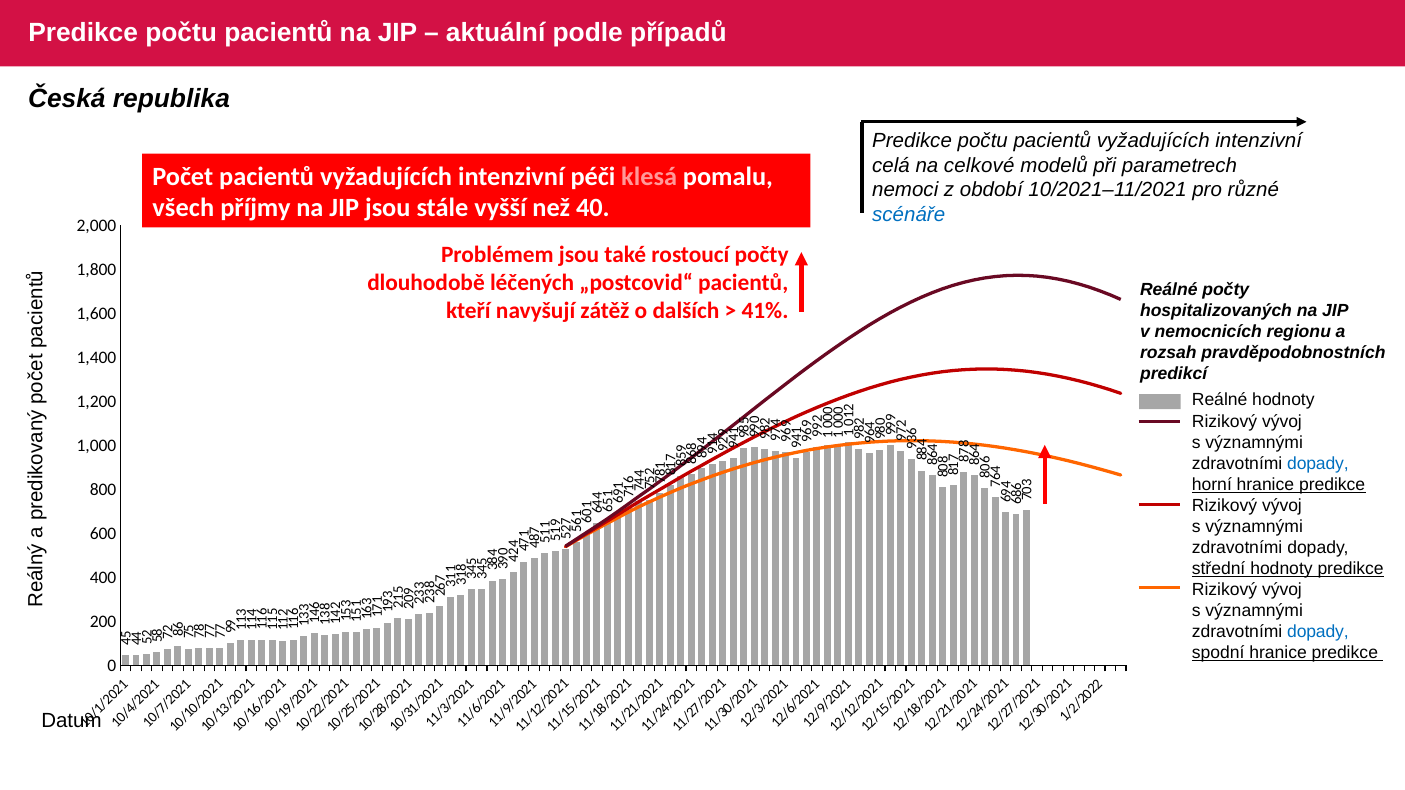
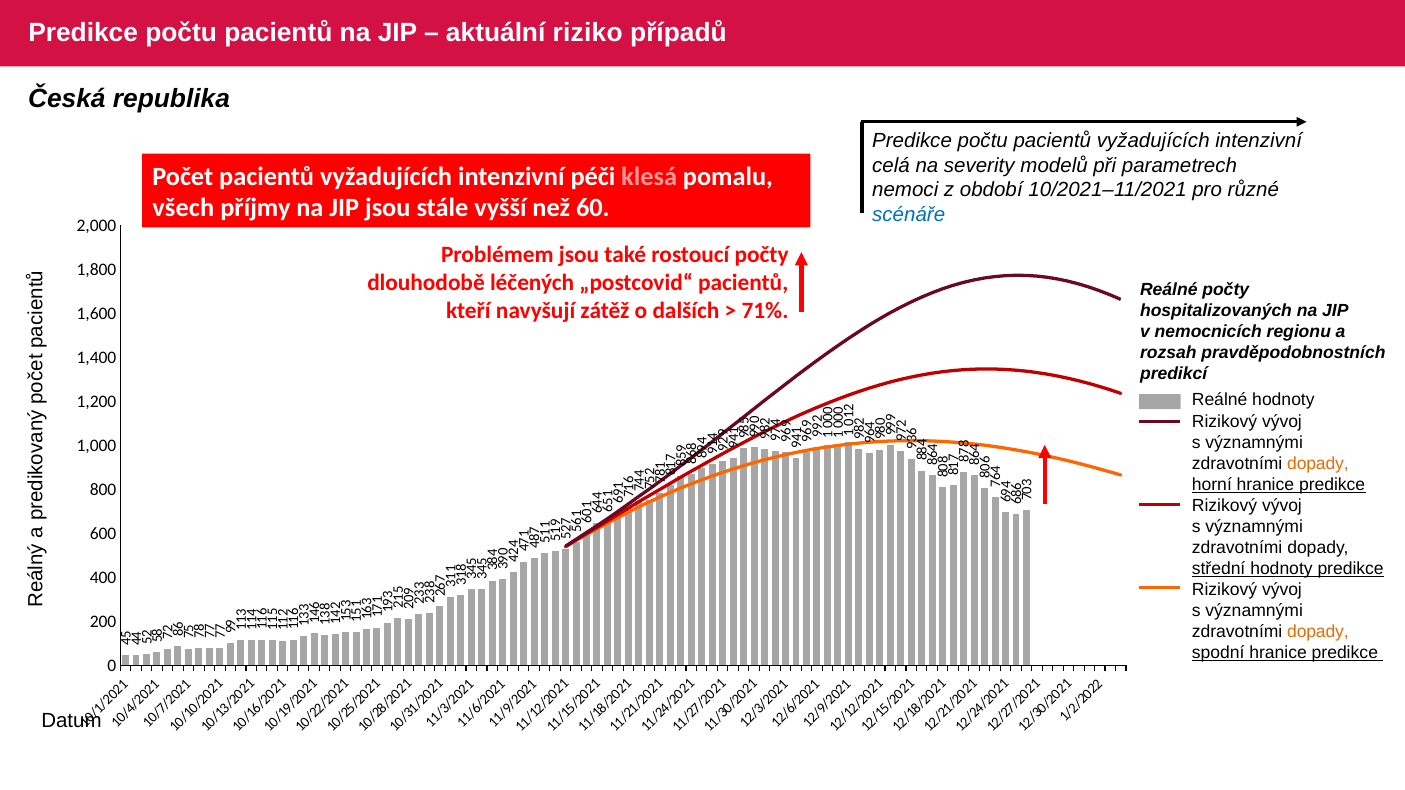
podle: podle -> riziko
celkové: celkové -> severity
40: 40 -> 60
41%: 41% -> 71%
dopady at (1318, 464) colour: blue -> orange
dopady at (1318, 632) colour: blue -> orange
